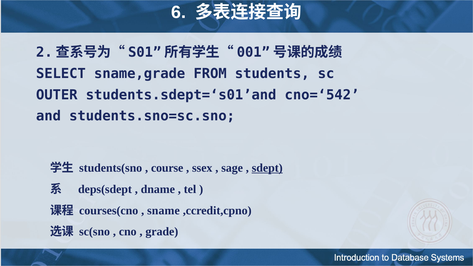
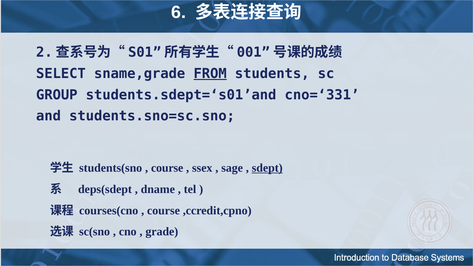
FROM underline: none -> present
OUTER: OUTER -> GROUP
cno=‘542: cno=‘542 -> cno=‘331
sname at (163, 211): sname -> course
